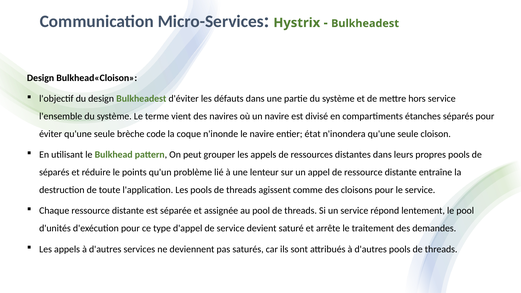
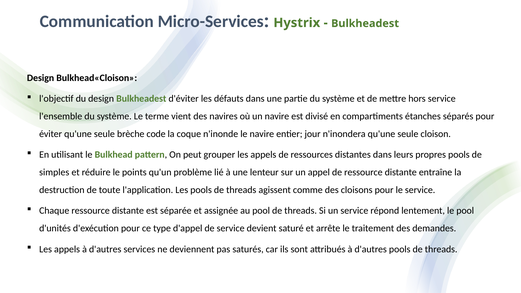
état: état -> jour
séparés at (54, 172): séparés -> simples
